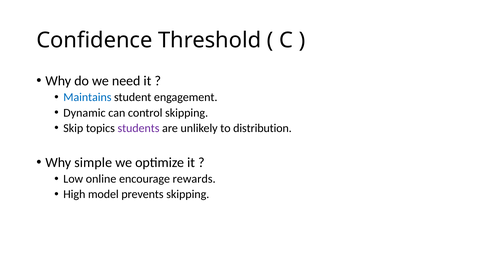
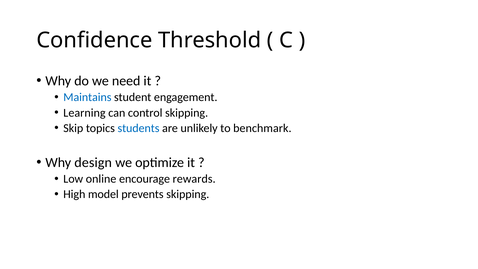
Dynamic: Dynamic -> Learning
students colour: purple -> blue
distribution: distribution -> benchmark
simple: simple -> design
